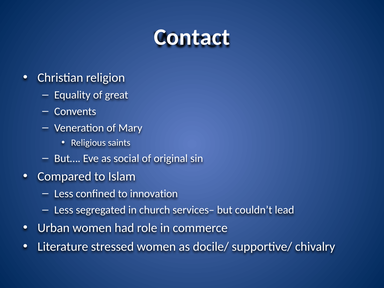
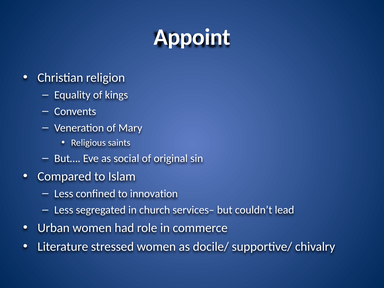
Contact: Contact -> Appoint
great: great -> kings
